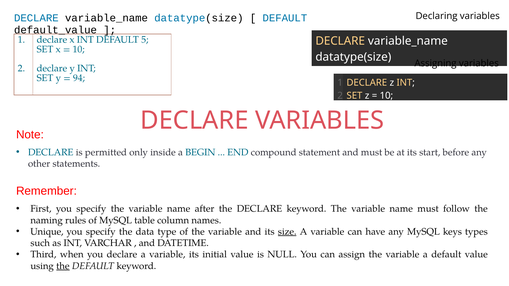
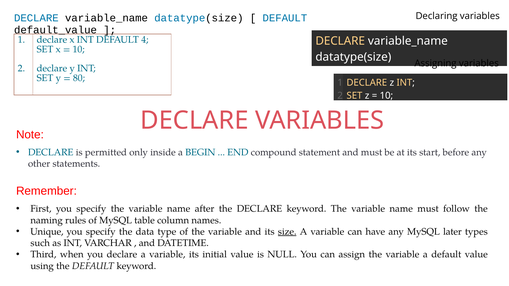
5: 5 -> 4
94: 94 -> 80
keys: keys -> later
the at (63, 266) underline: present -> none
